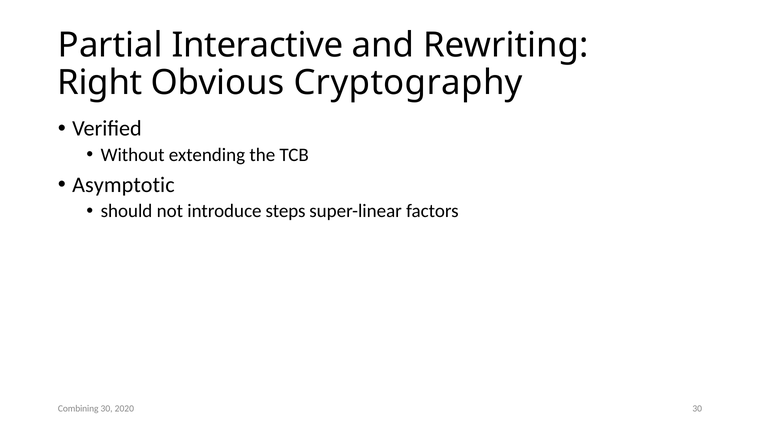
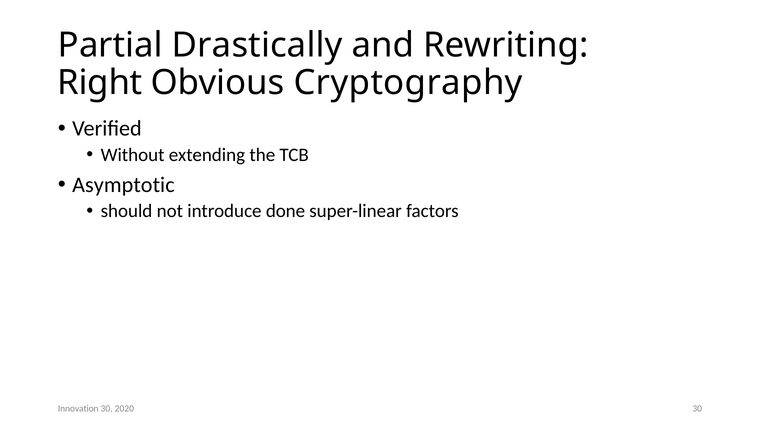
Interactive: Interactive -> Drastically
steps: steps -> done
Combining: Combining -> Innovation
